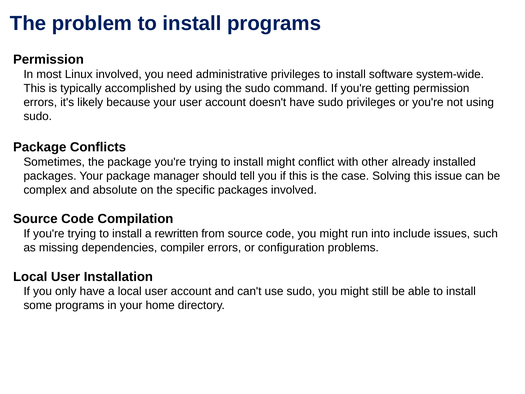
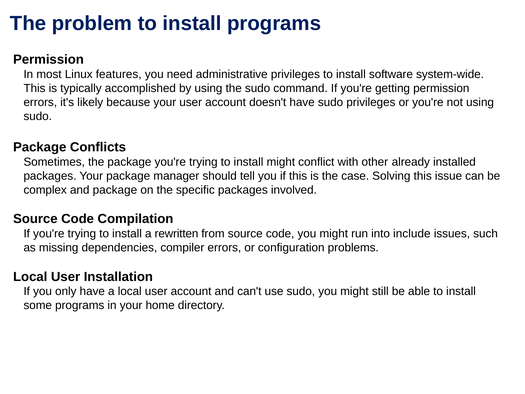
Linux involved: involved -> features
and absolute: absolute -> package
